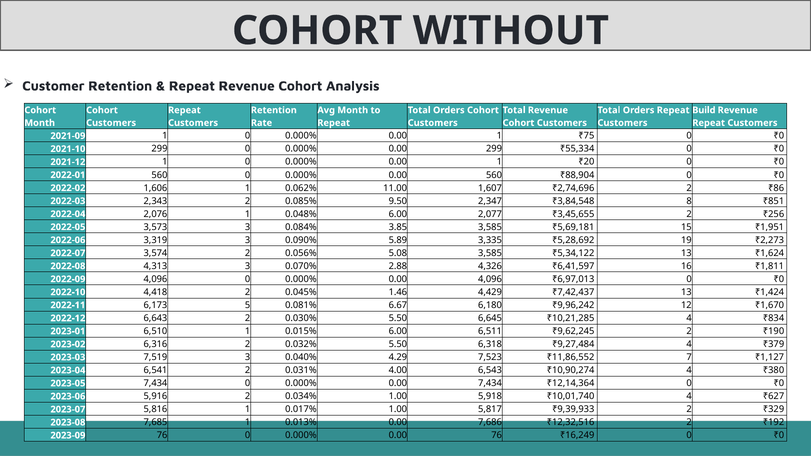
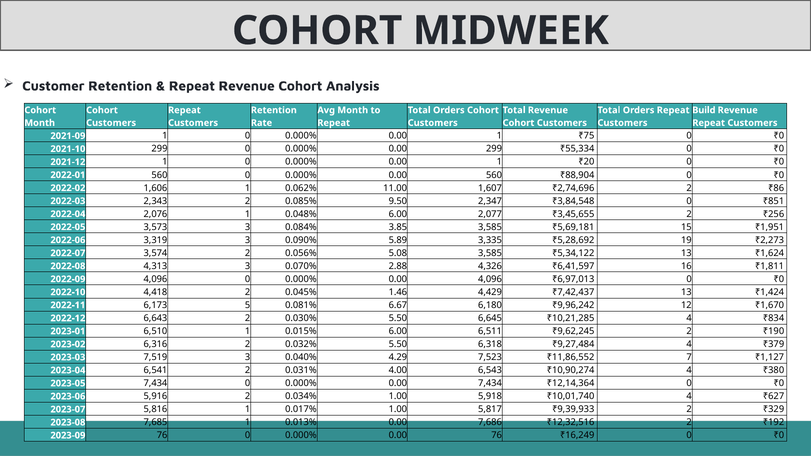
WITHOUT: WITHOUT -> MIDWEEK
₹3,84,548 8: 8 -> 0
